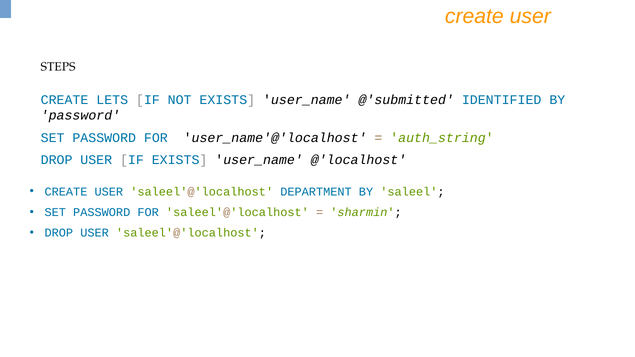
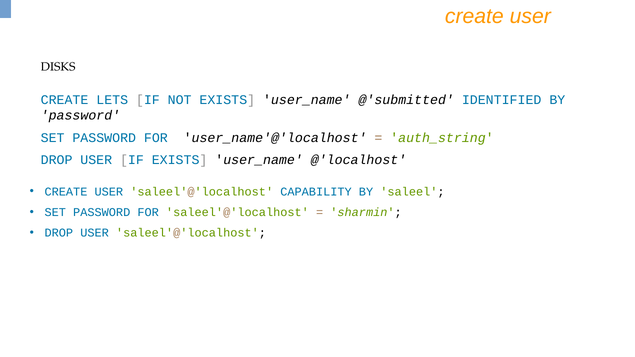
STEPS: STEPS -> DISKS
DEPARTMENT: DEPARTMENT -> CAPABILITY
